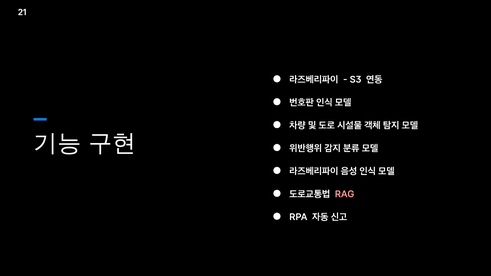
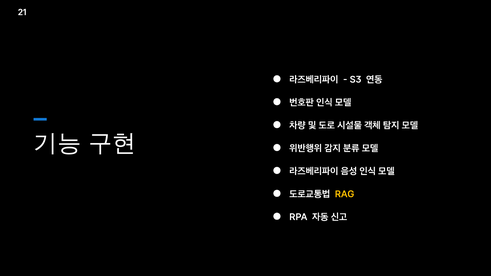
RAG colour: pink -> yellow
